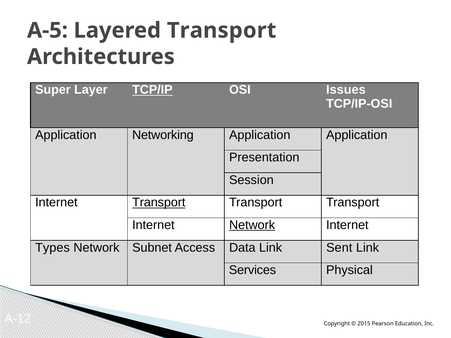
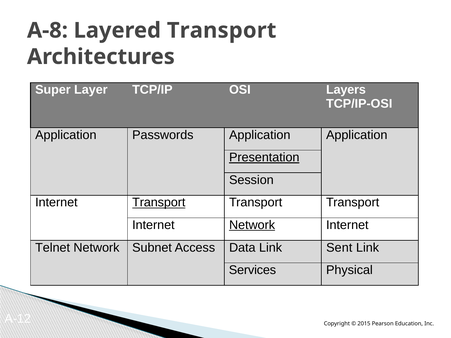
A-5: A-5 -> A-8
TCP/IP underline: present -> none
Issues: Issues -> Layers
Networking: Networking -> Passwords
Presentation underline: none -> present
Types: Types -> Telnet
